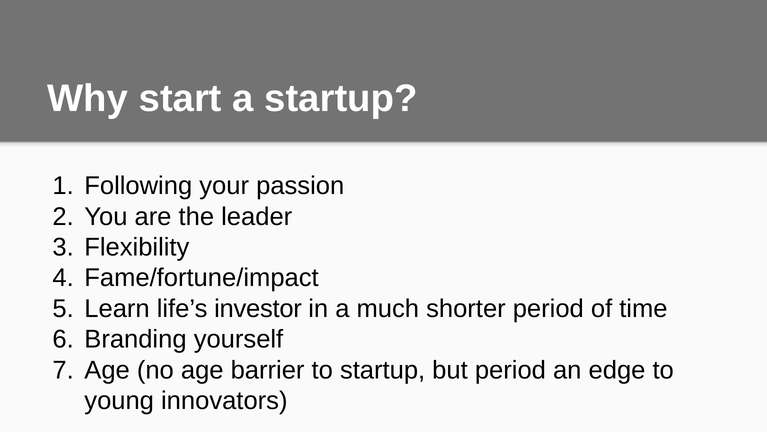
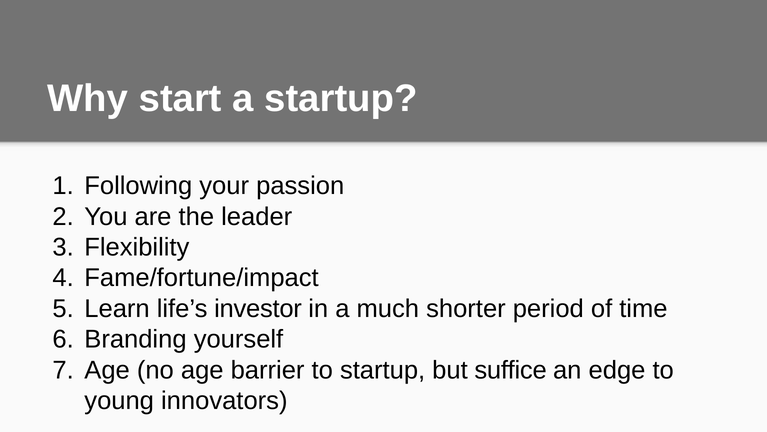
but period: period -> suffice
